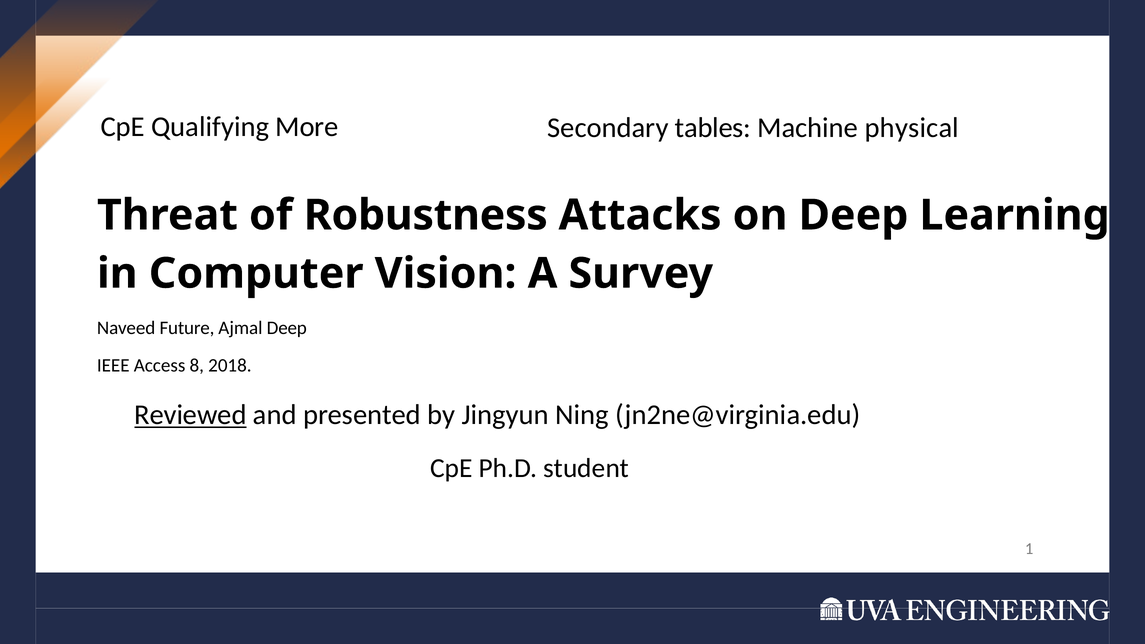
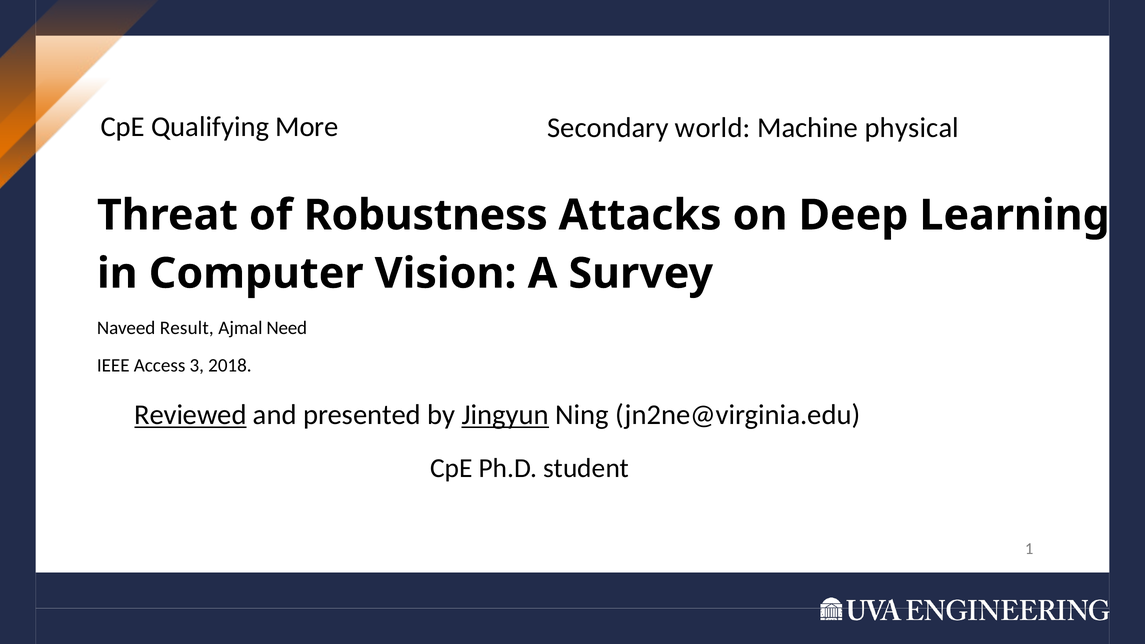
tables: tables -> world
Future: Future -> Result
Ajmal Deep: Deep -> Need
8: 8 -> 3
Jingyun underline: none -> present
